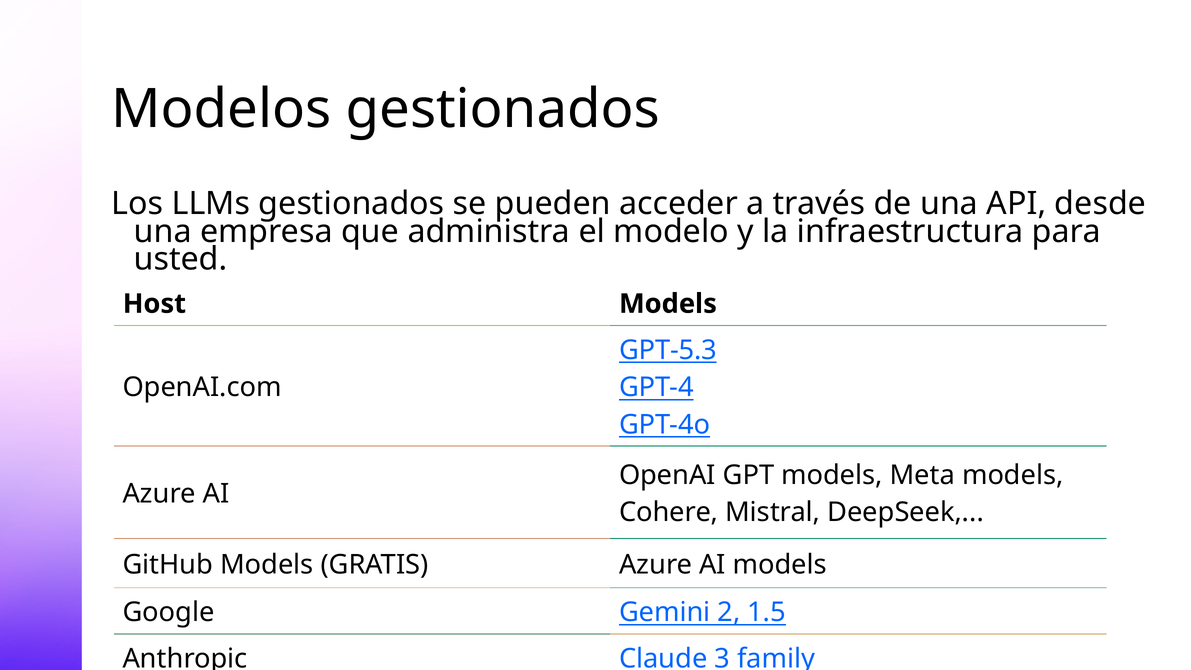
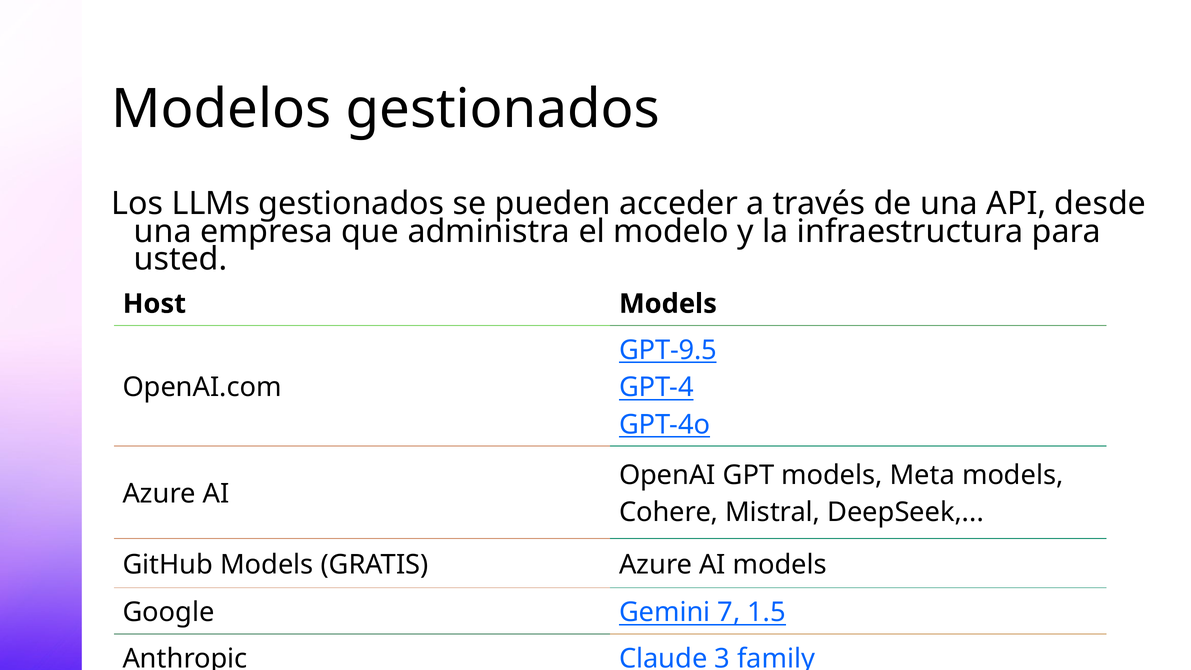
GPT-5.3: GPT-5.3 -> GPT-9.5
2: 2 -> 7
